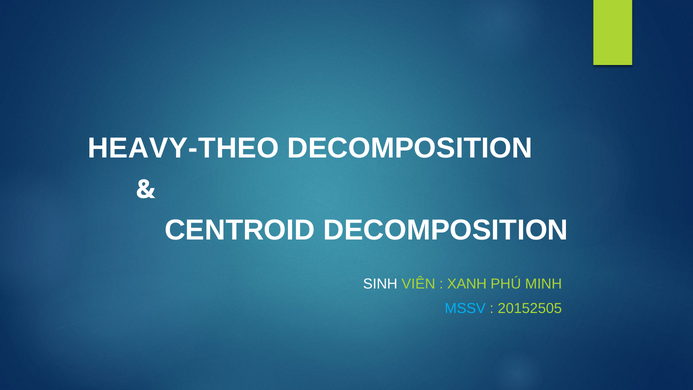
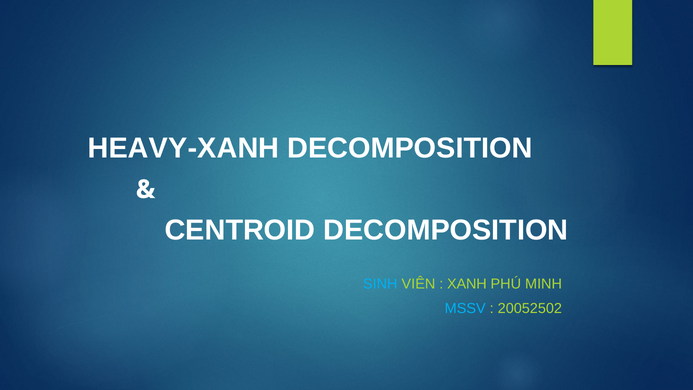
HEAVY-THEO: HEAVY-THEO -> HEAVY-XANH
SINH colour: white -> light blue
20152505: 20152505 -> 20052502
